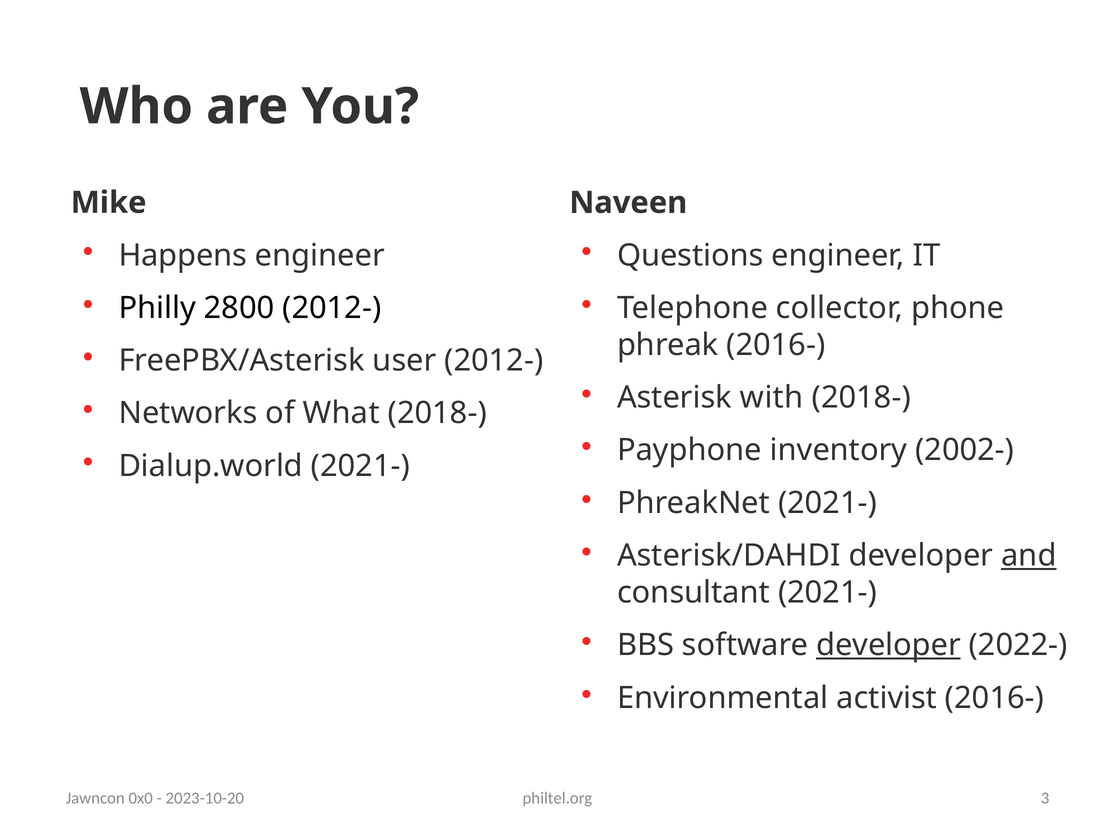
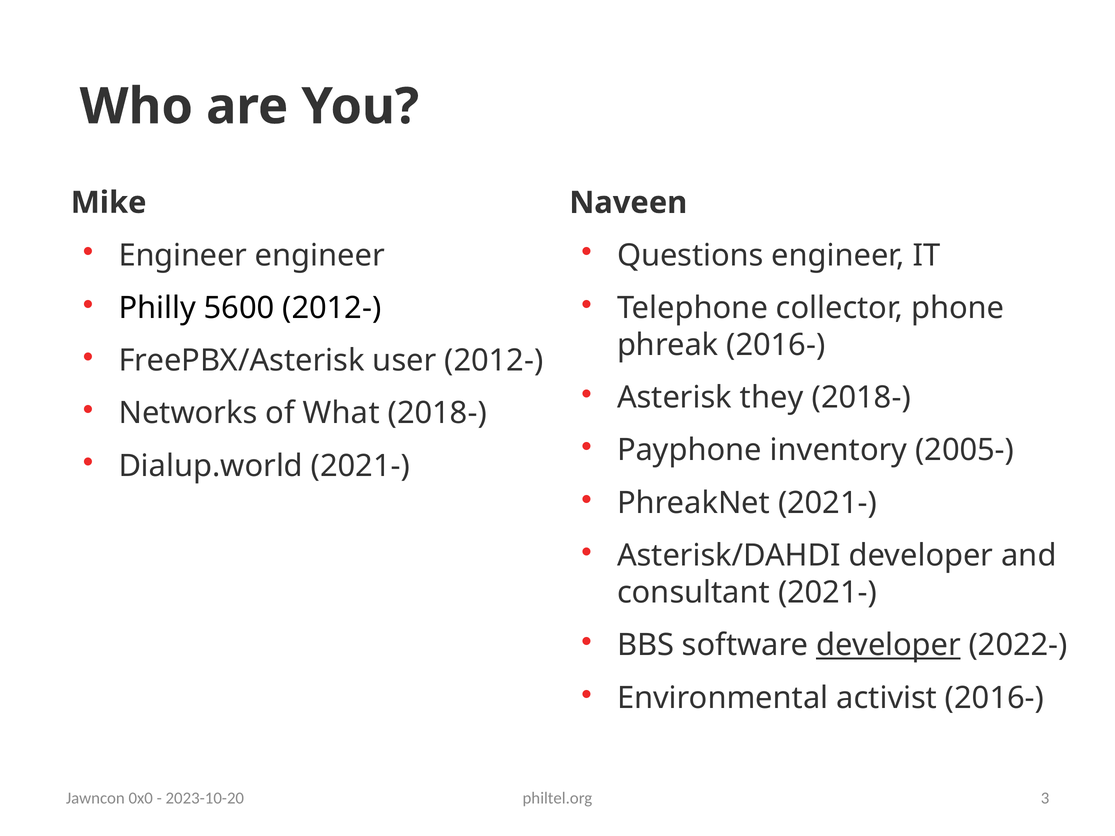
Happens at (183, 255): Happens -> Engineer
2800: 2800 -> 5600
with: with -> they
2002-: 2002- -> 2005-
and underline: present -> none
